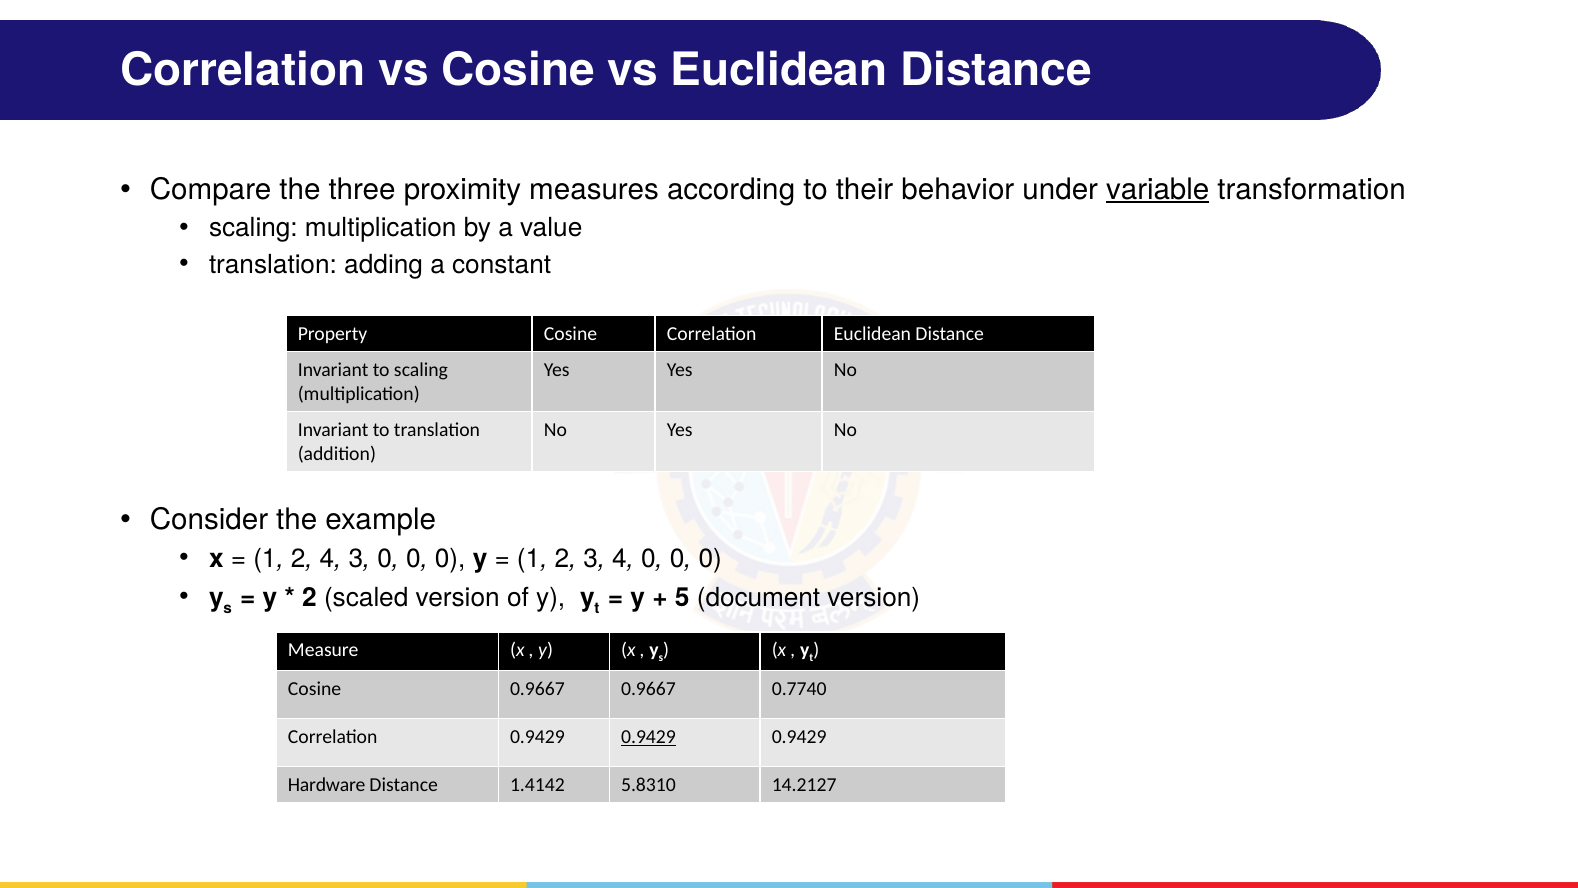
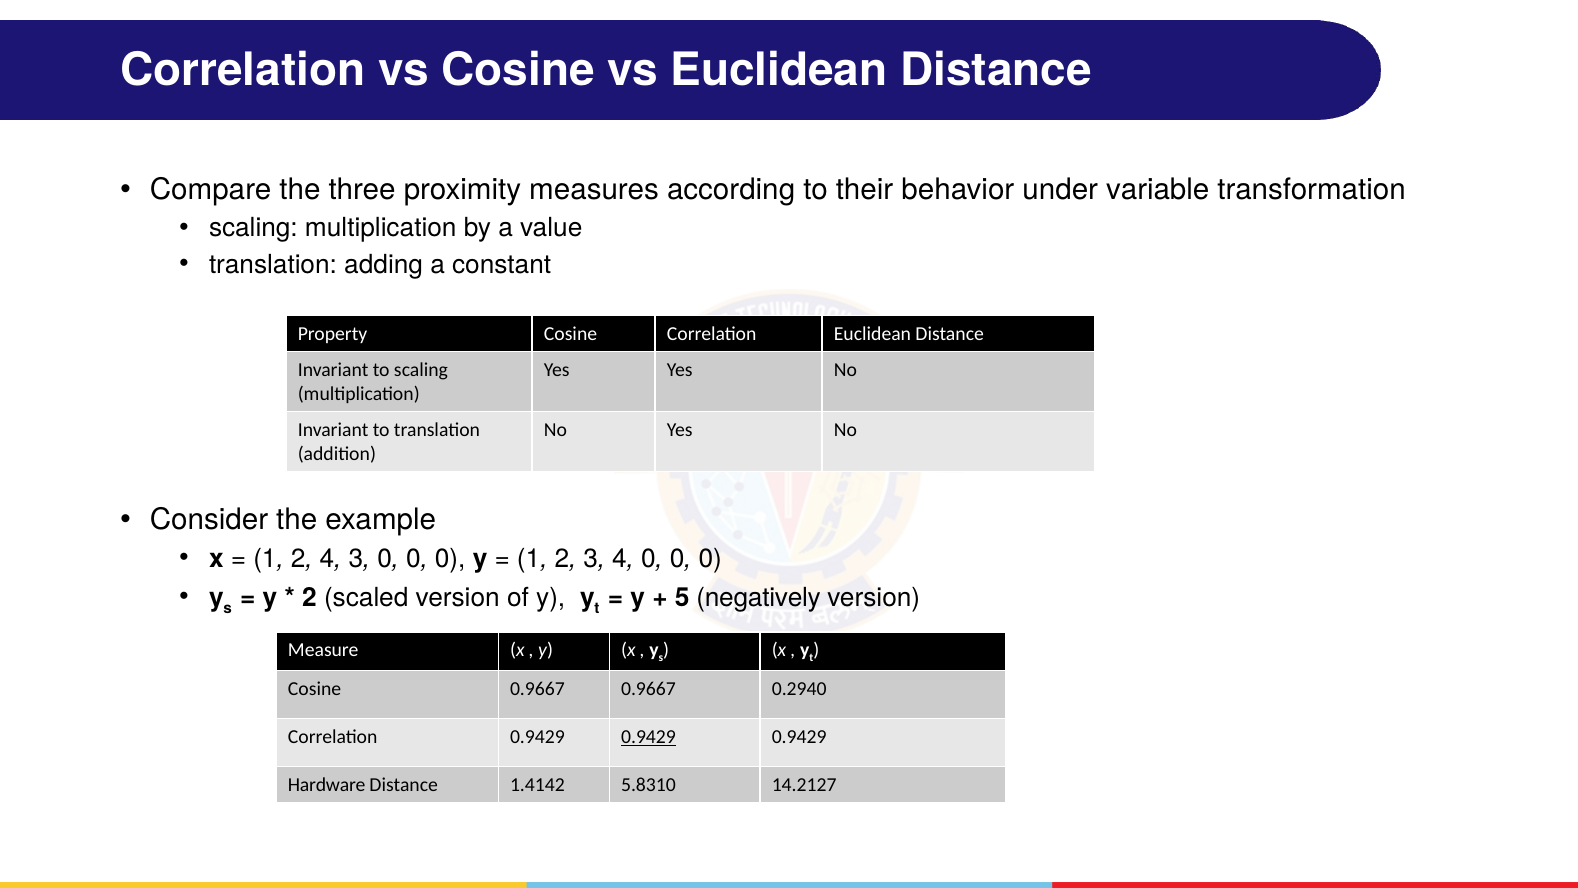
variable underline: present -> none
document: document -> negatively
0.7740: 0.7740 -> 0.2940
